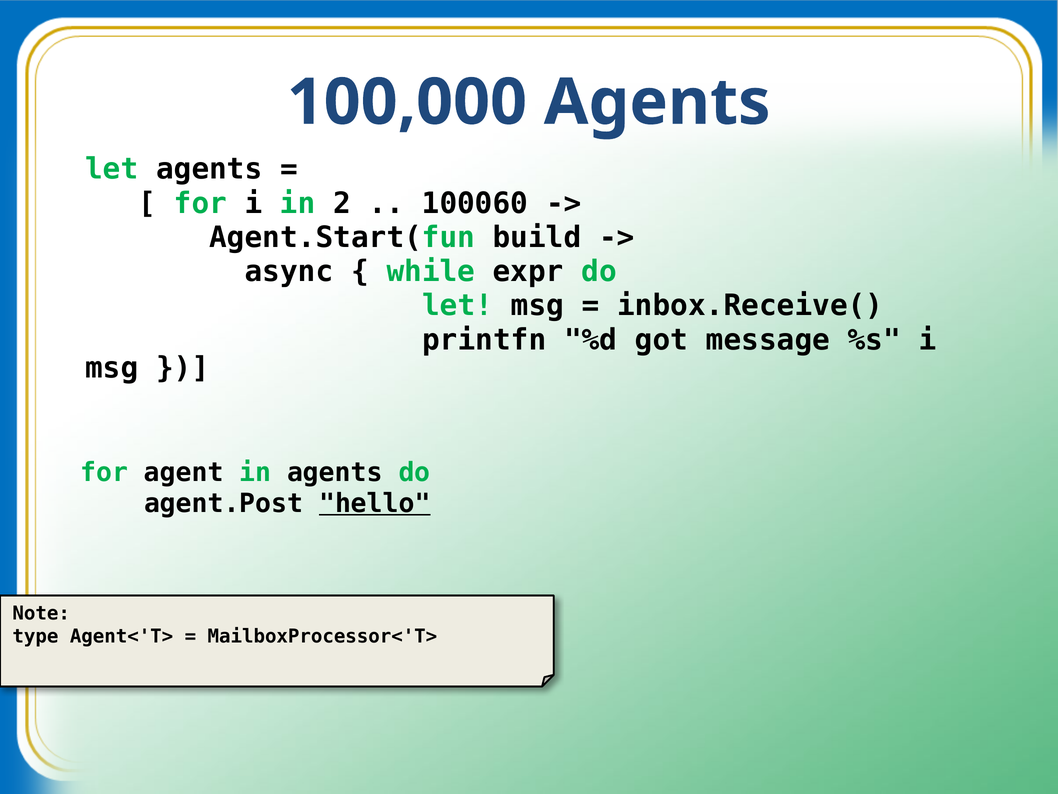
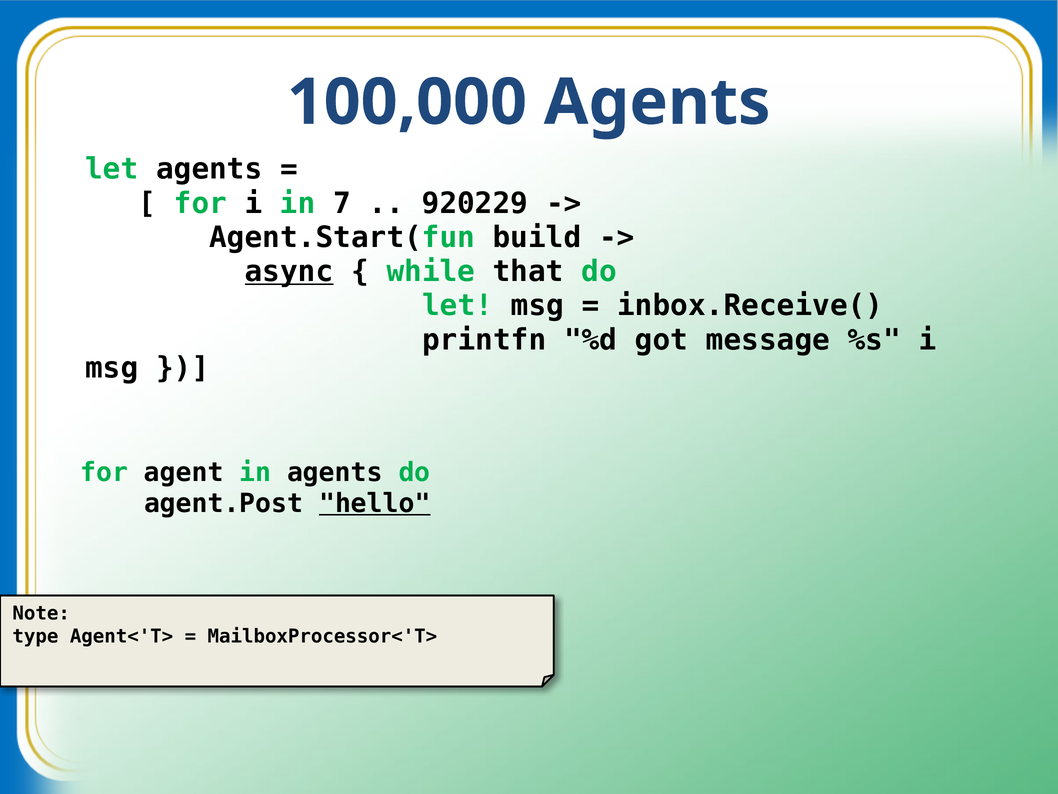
2: 2 -> 7
100060: 100060 -> 920229
async underline: none -> present
expr: expr -> that
